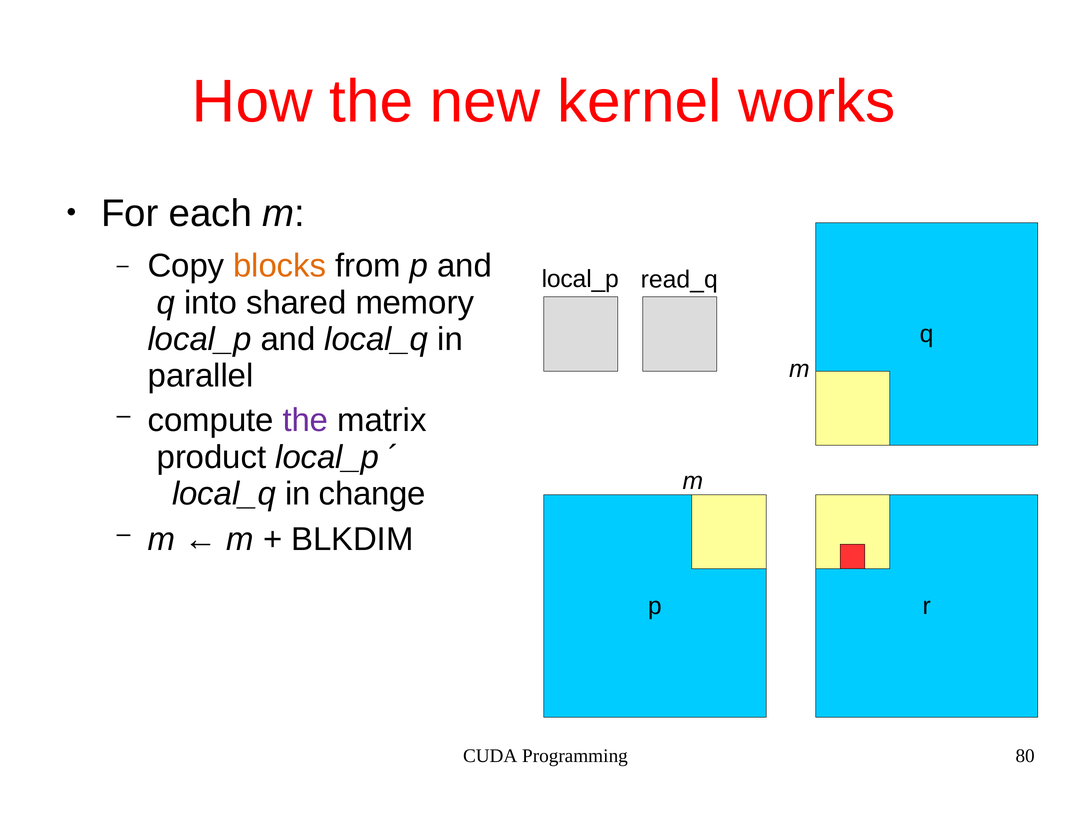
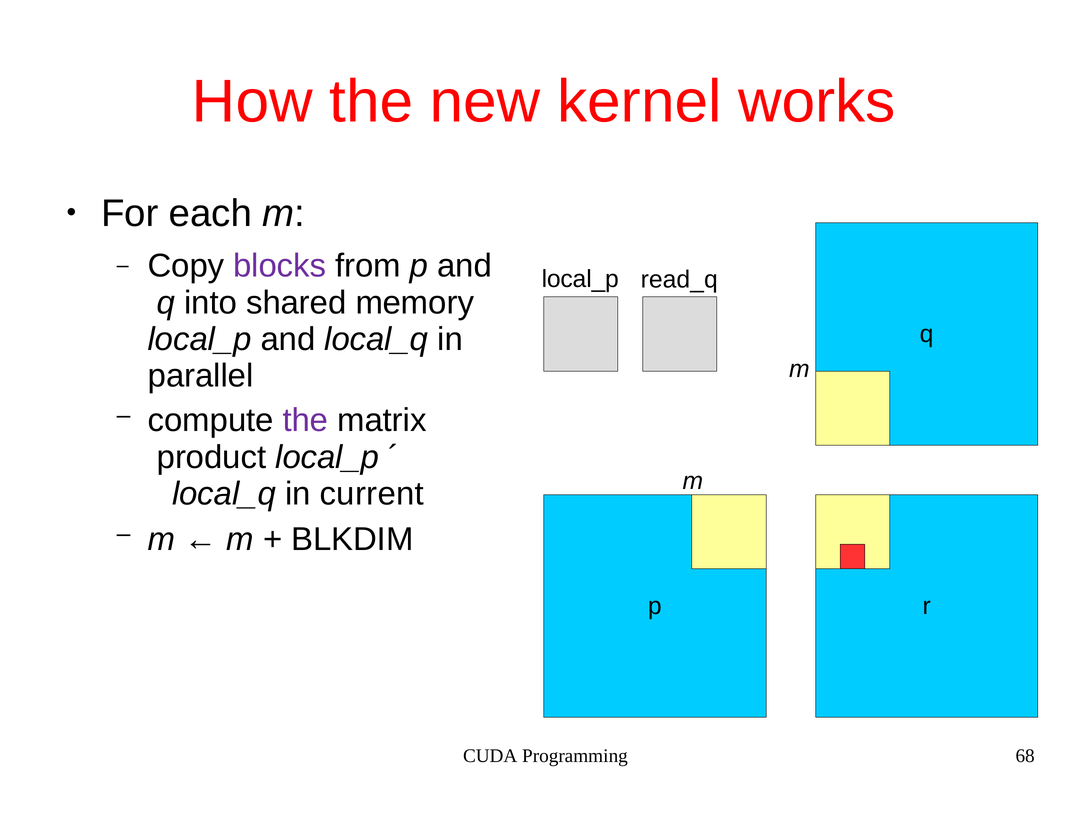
blocks colour: orange -> purple
change: change -> current
80: 80 -> 68
